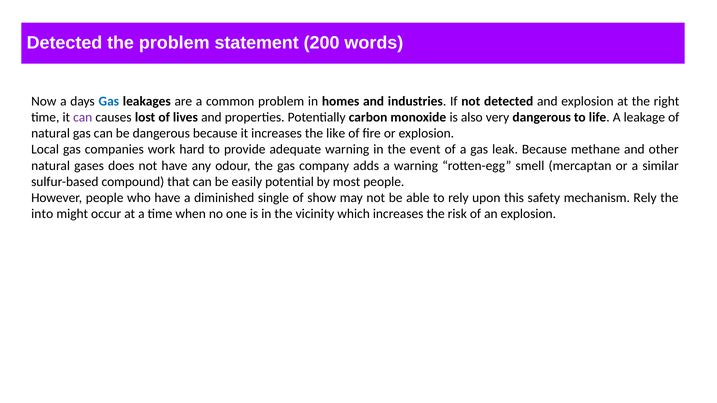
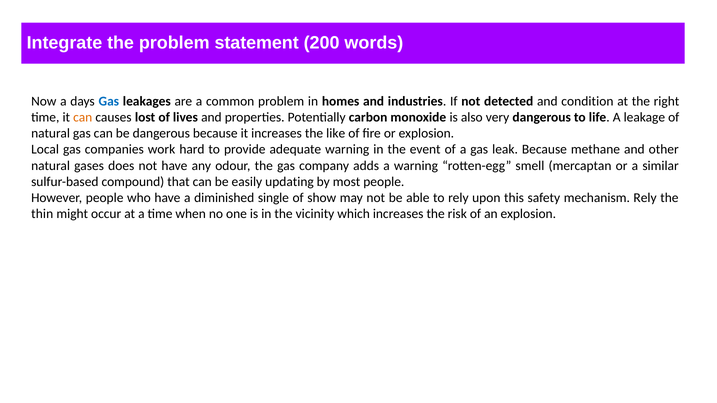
Detected at (64, 43): Detected -> Integrate
and explosion: explosion -> condition
can at (83, 117) colour: purple -> orange
potential: potential -> updating
into: into -> thin
